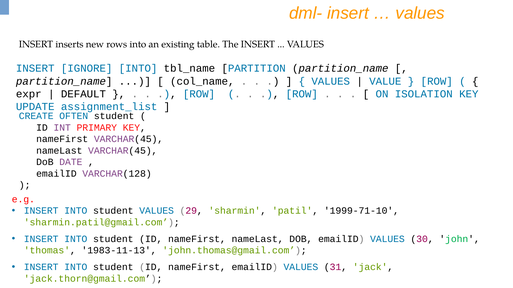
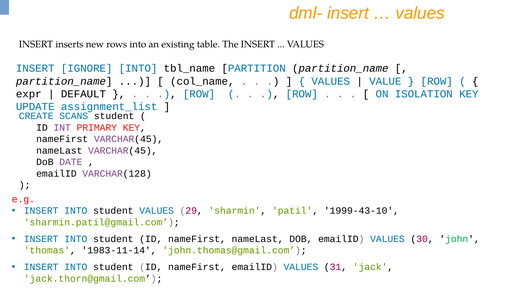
OFTEN: OFTEN -> SCANS
1999-71-10: 1999-71-10 -> 1999-43-10
1983-11-13: 1983-11-13 -> 1983-11-14
